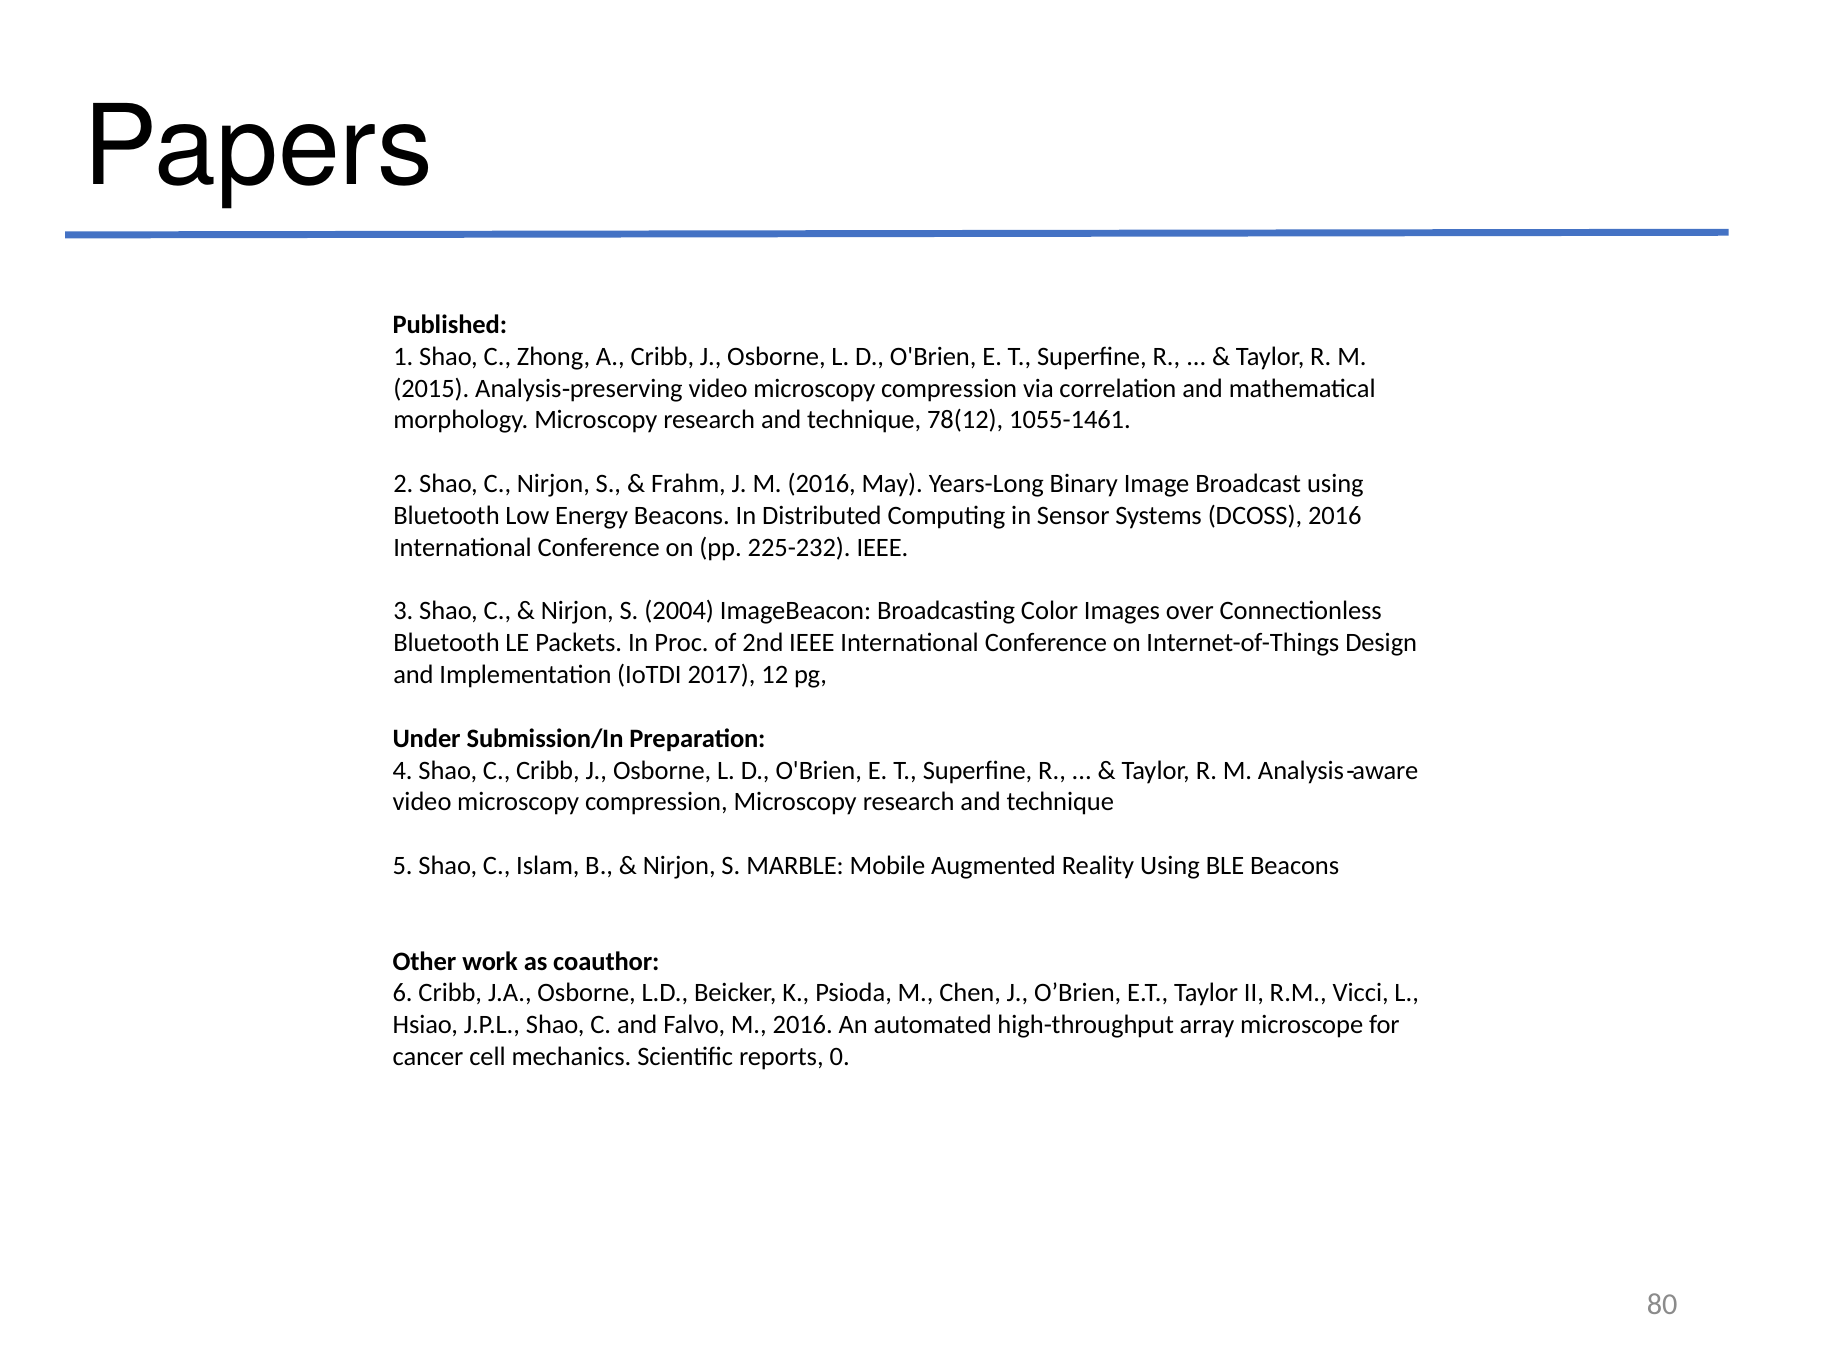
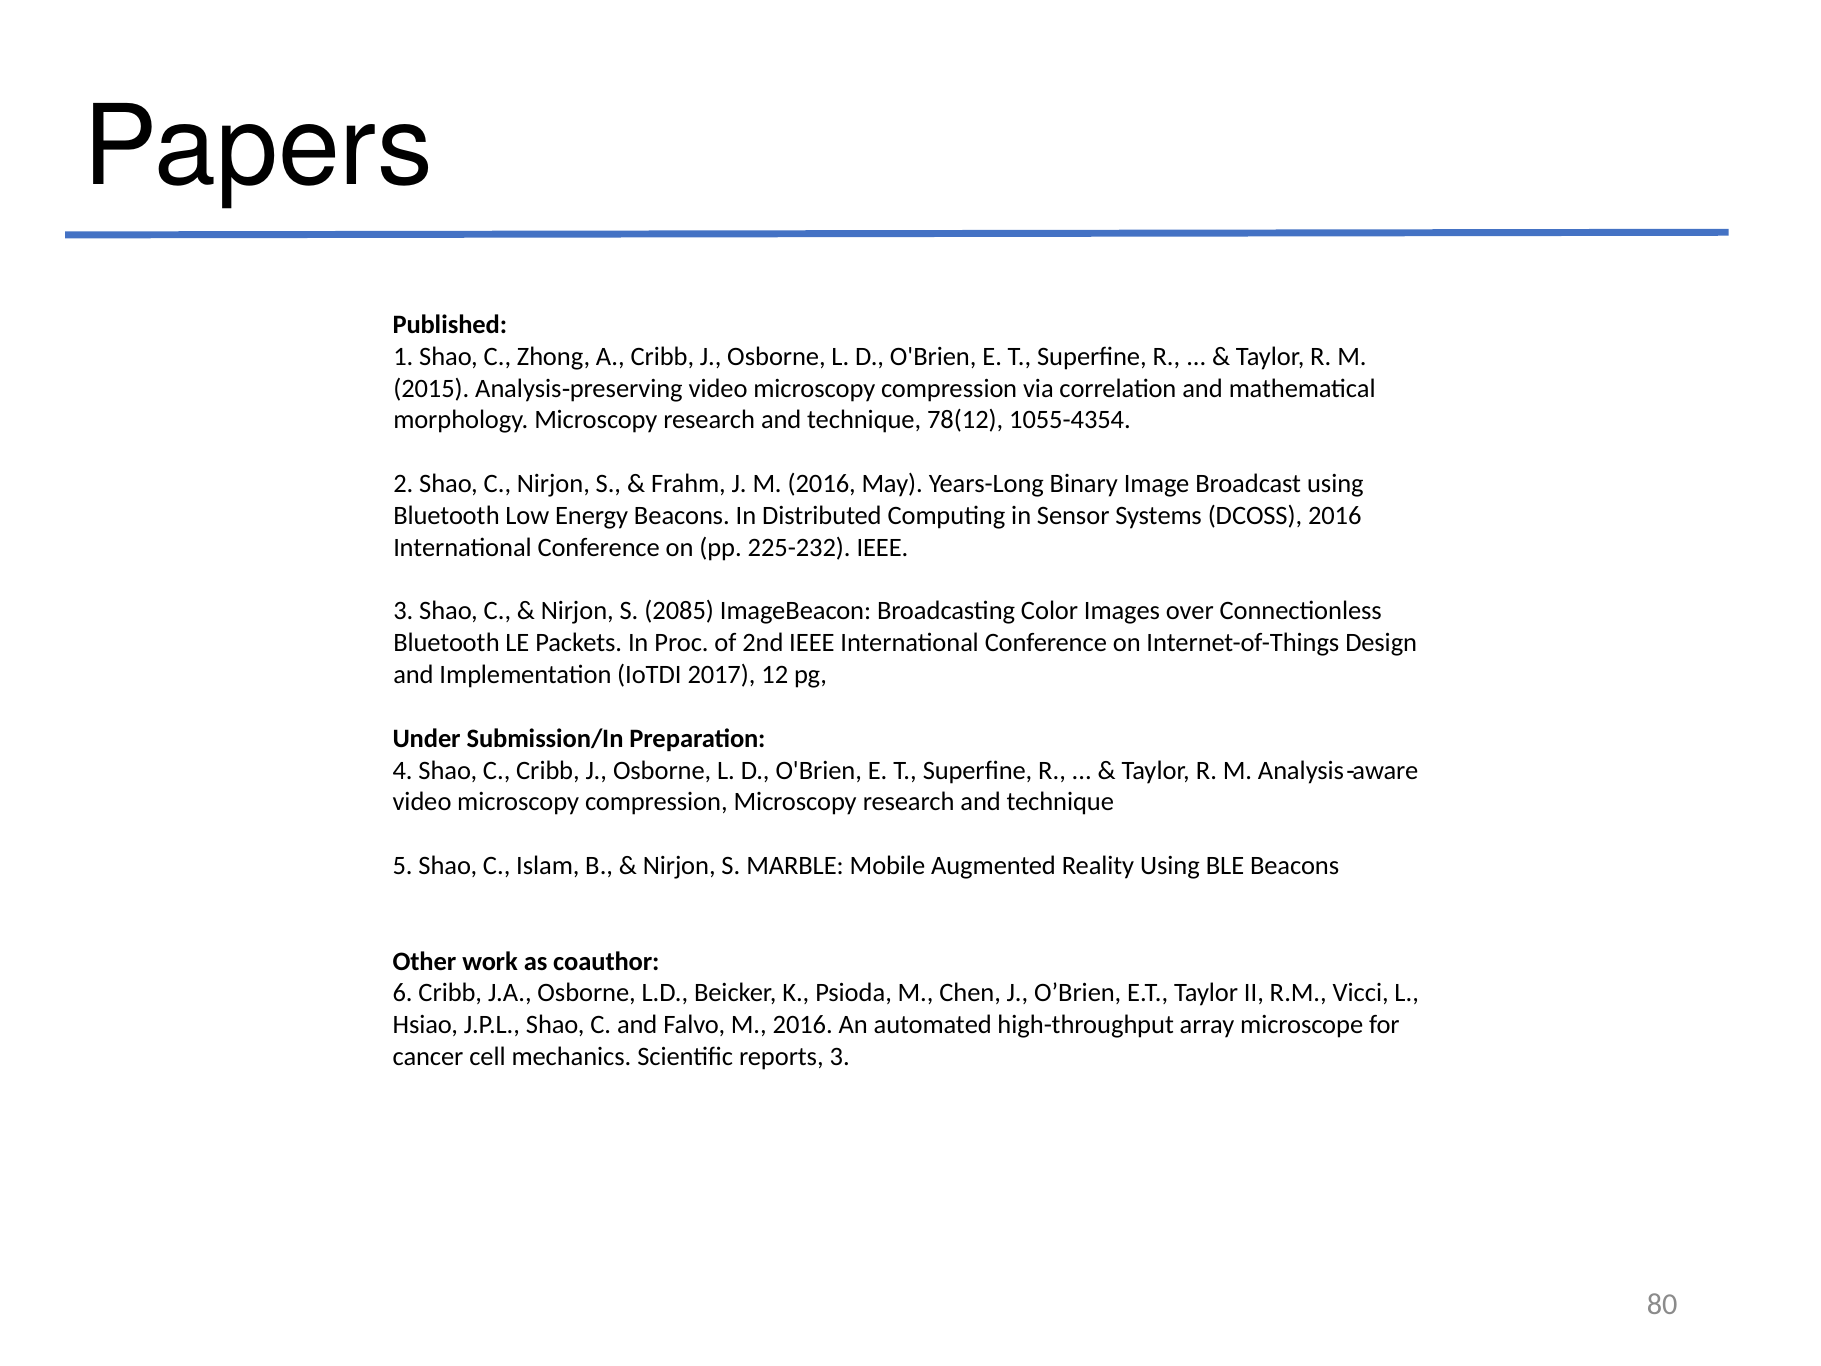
1055-1461: 1055-1461 -> 1055-4354
2004: 2004 -> 2085
reports 0: 0 -> 3
